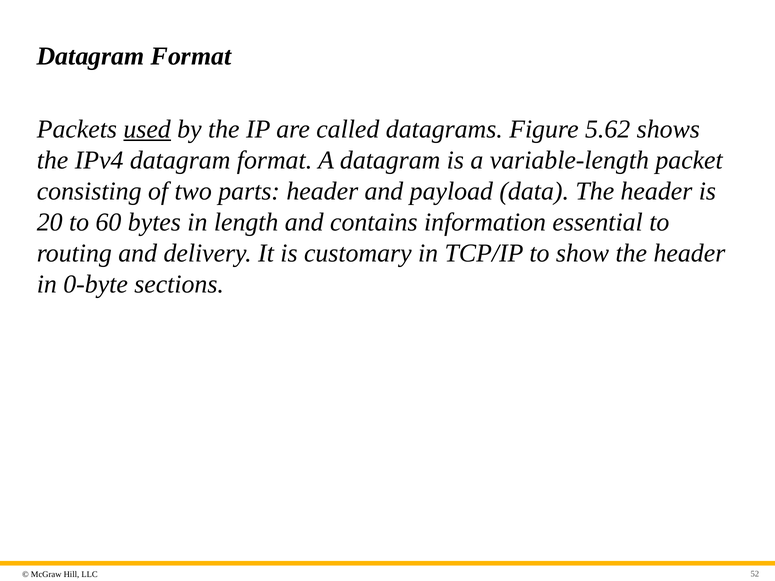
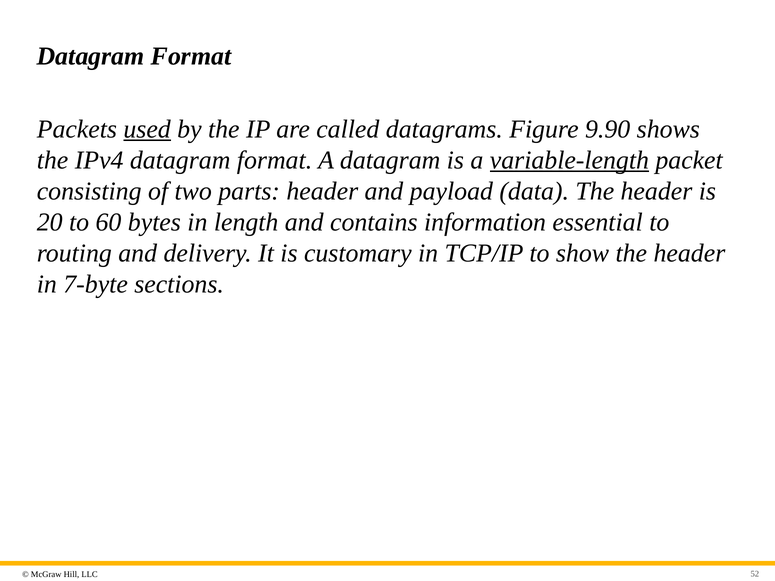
5.62: 5.62 -> 9.90
variable-length underline: none -> present
0-byte: 0-byte -> 7-byte
